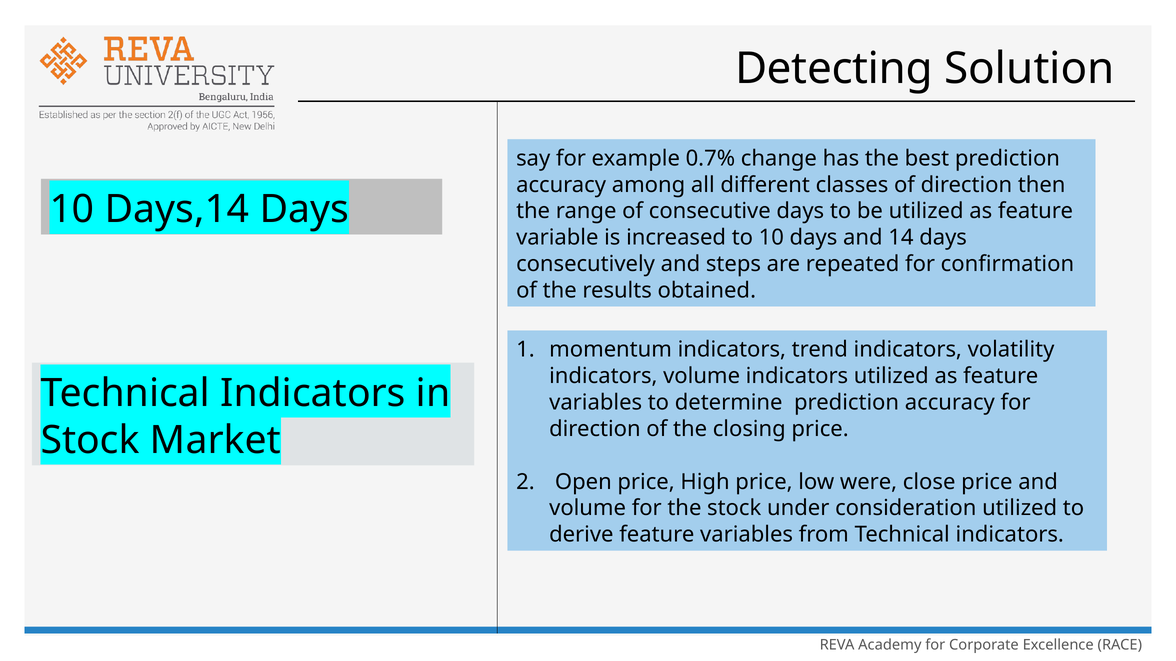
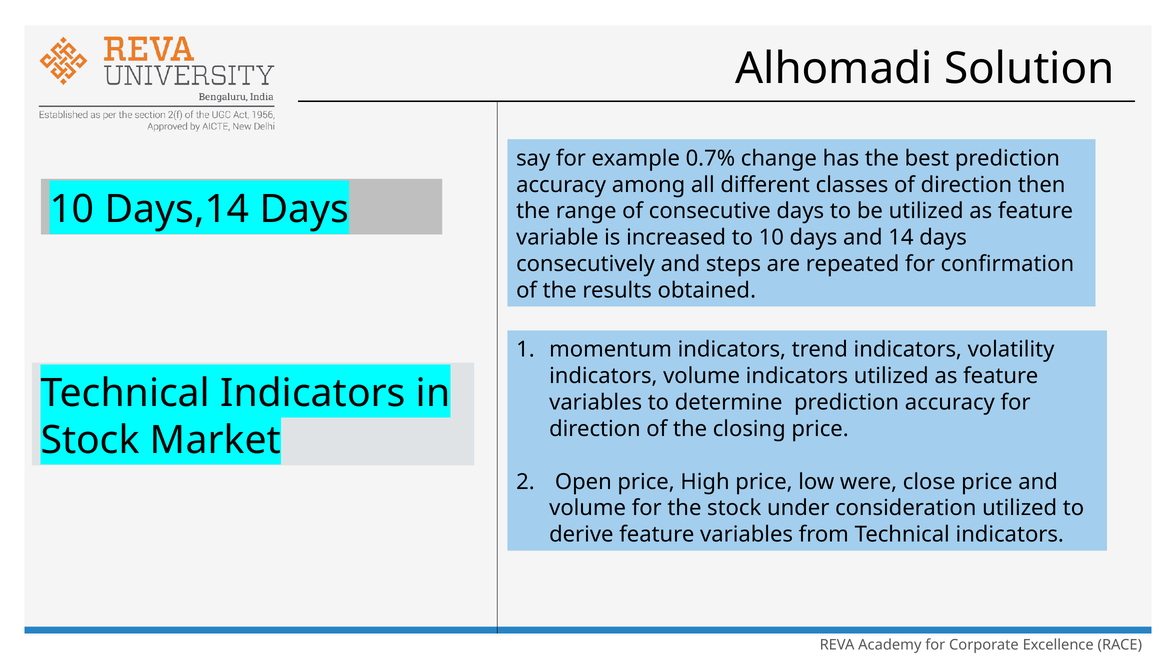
Detecting: Detecting -> Alhomadi
